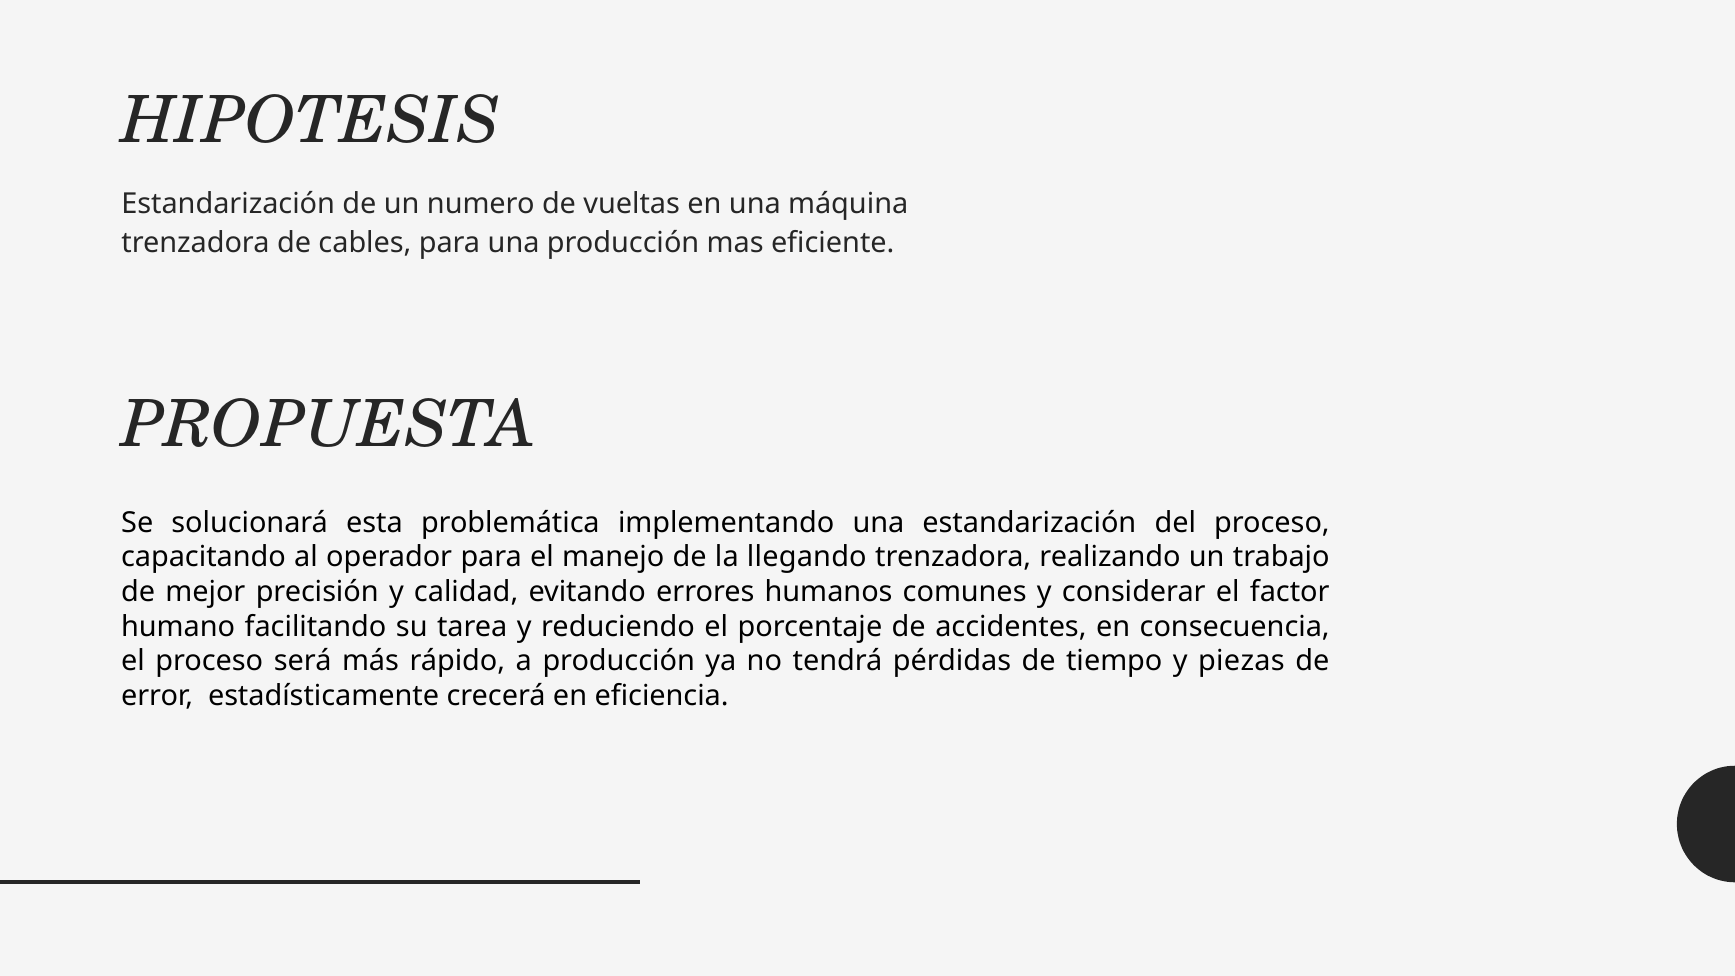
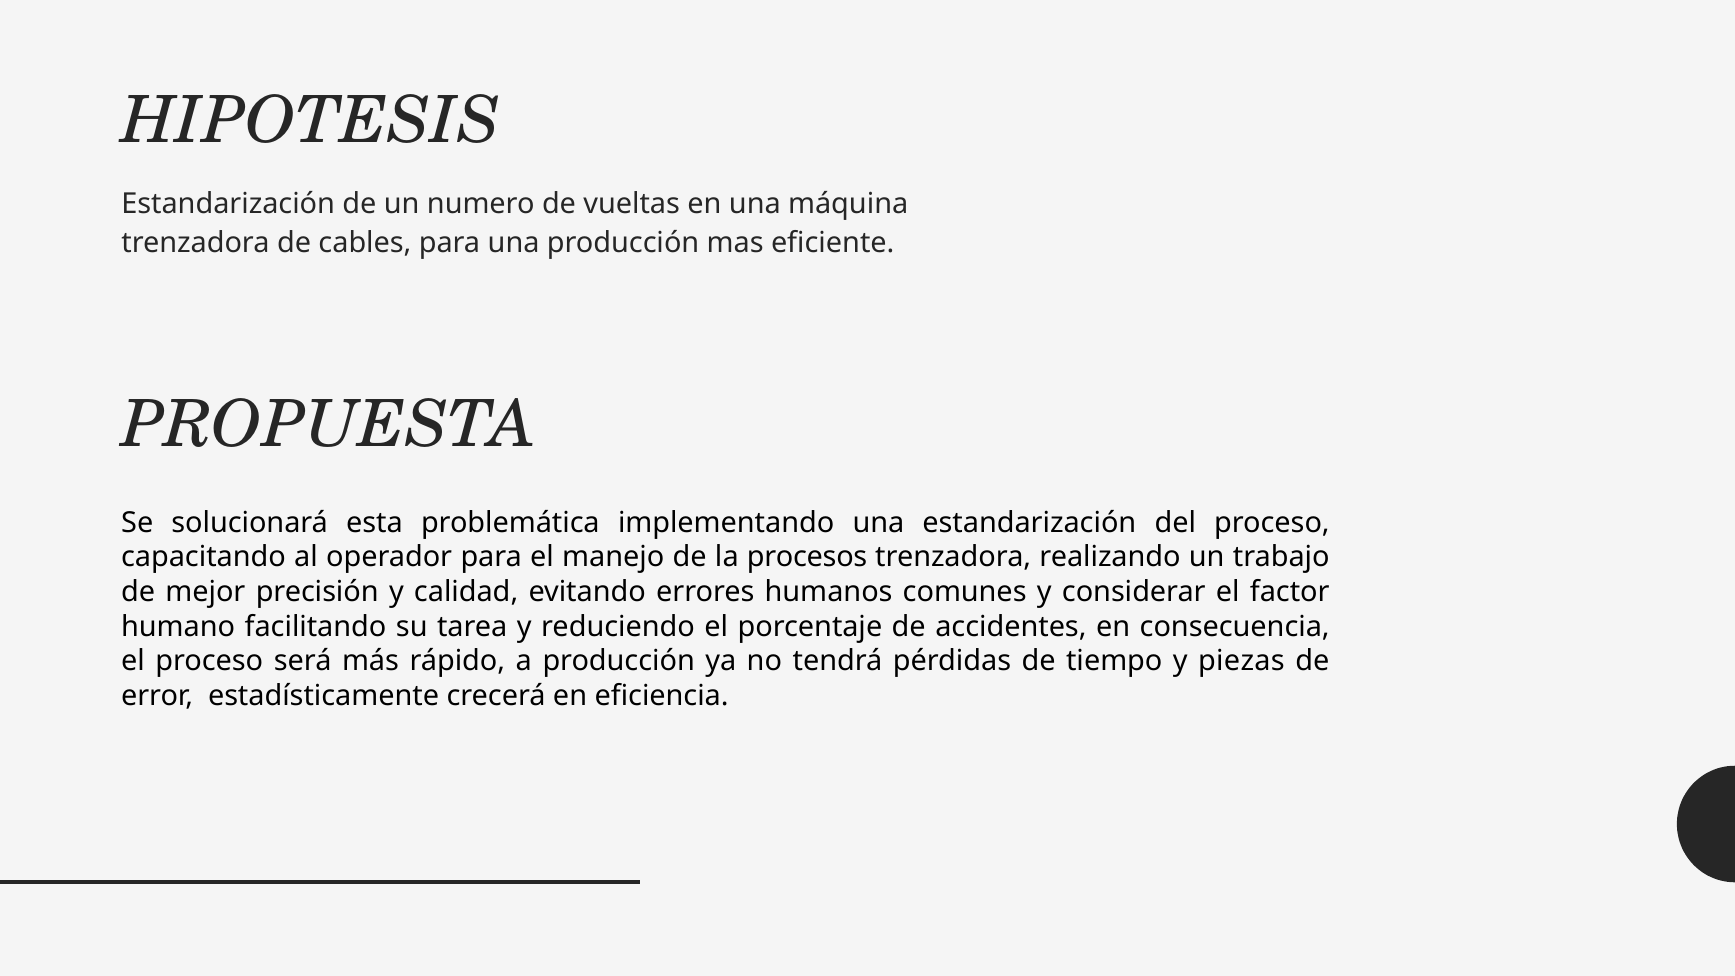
llegando: llegando -> procesos
